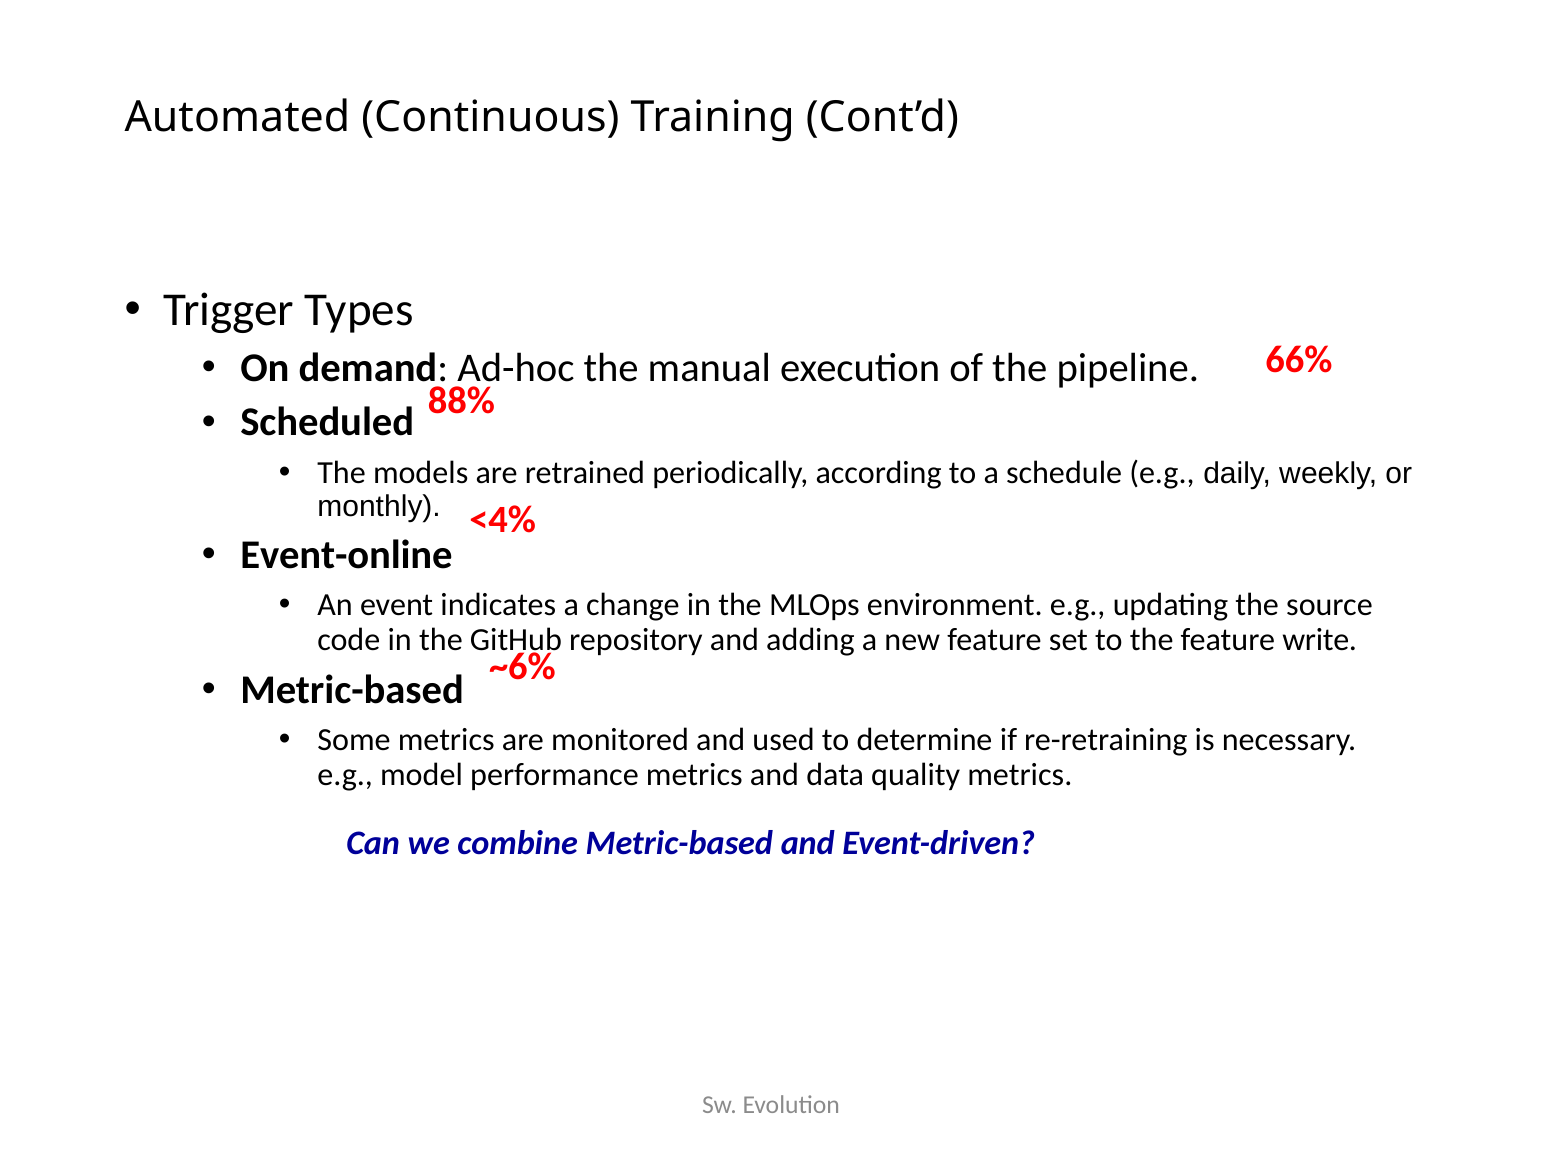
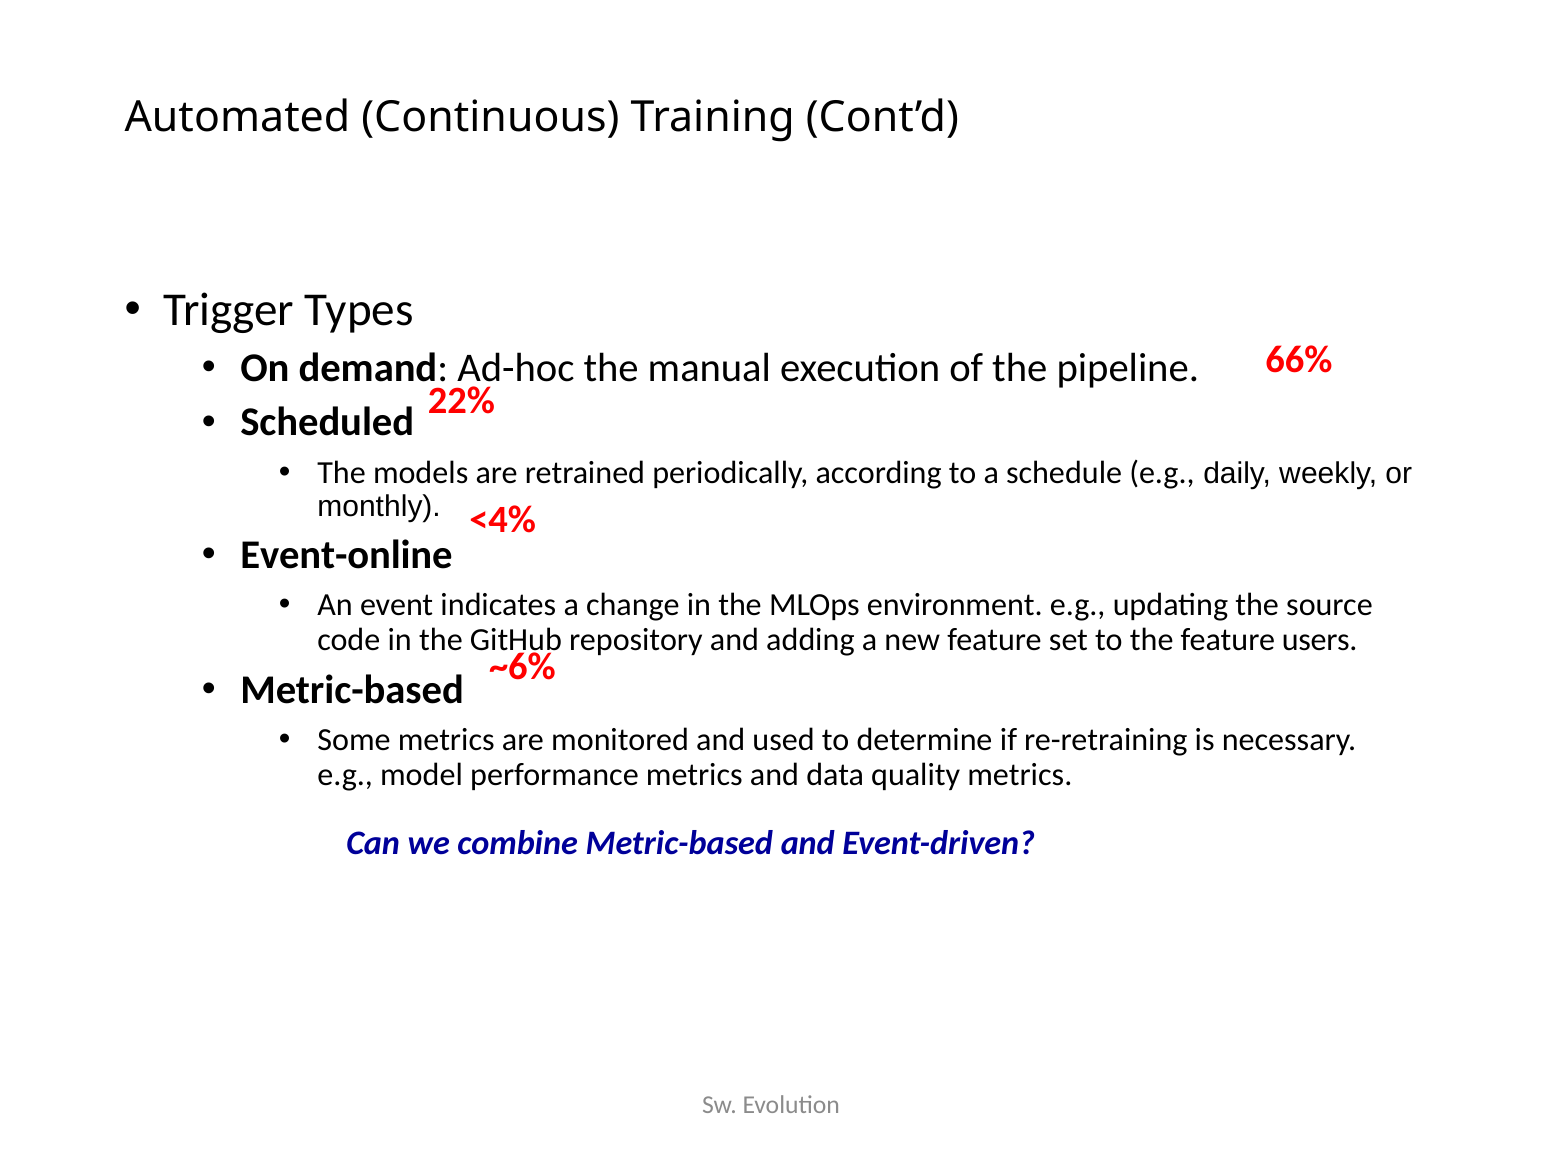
88%: 88% -> 22%
write: write -> users
